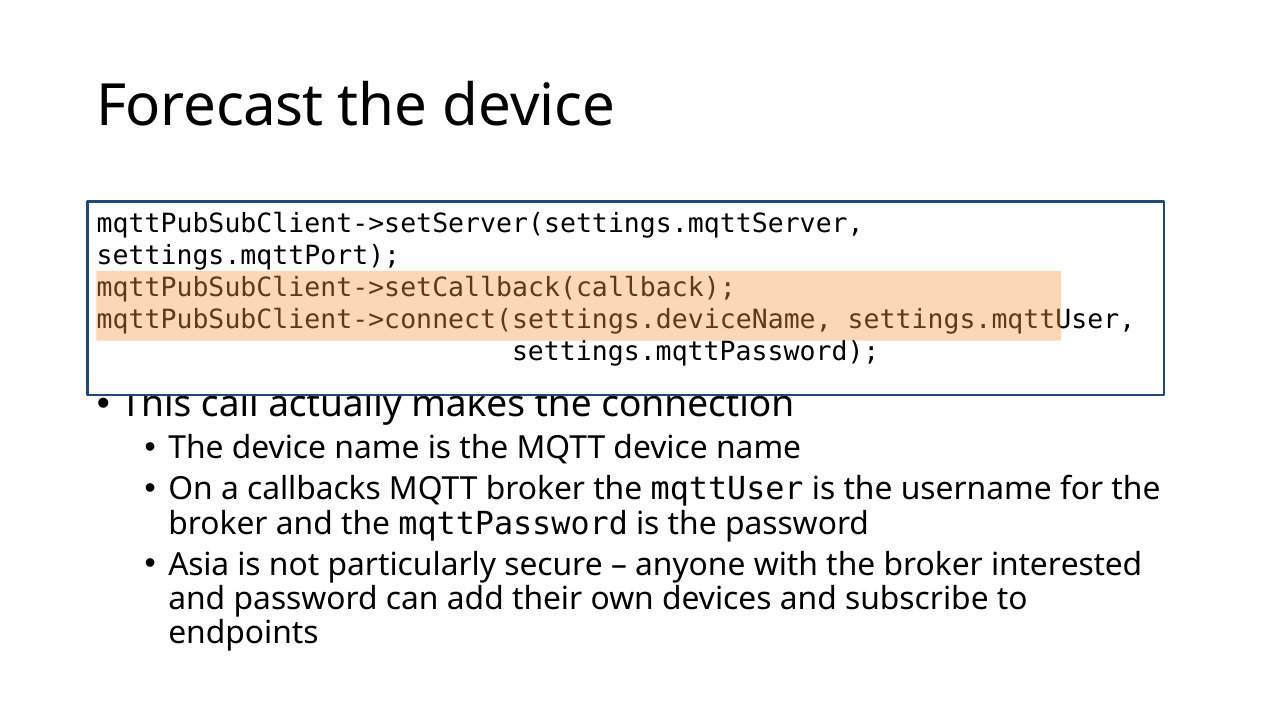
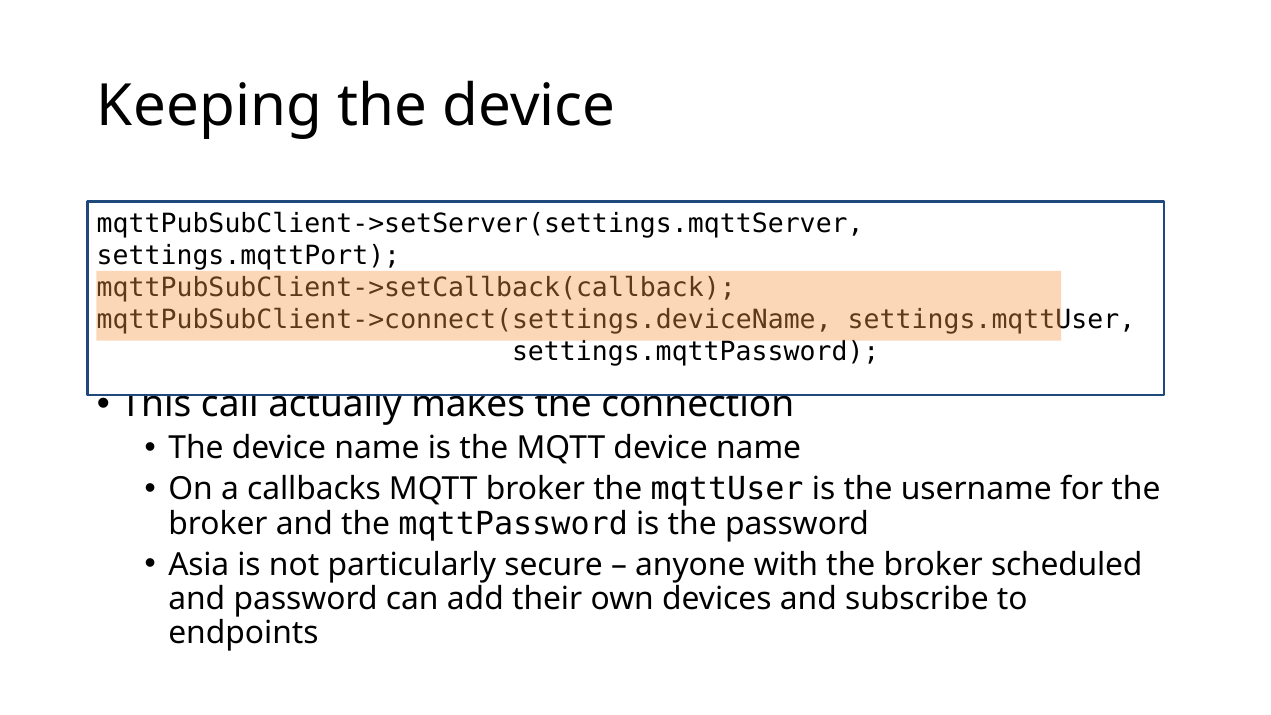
Forecast: Forecast -> Keeping
interested: interested -> scheduled
